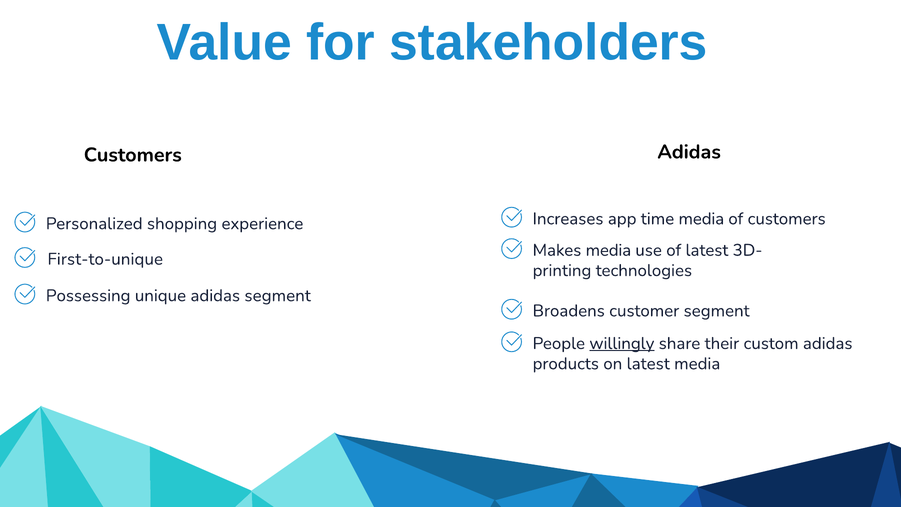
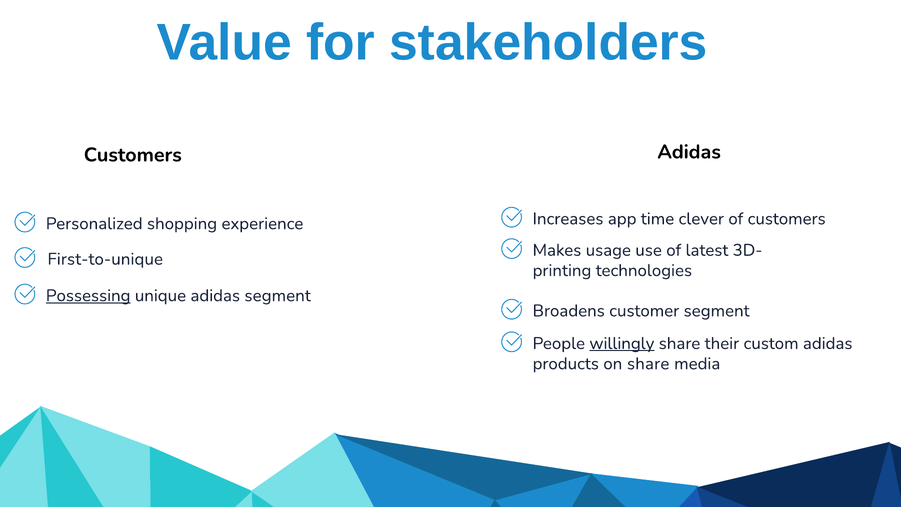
time media: media -> clever
Makes media: media -> usage
Possessing underline: none -> present
on latest: latest -> share
